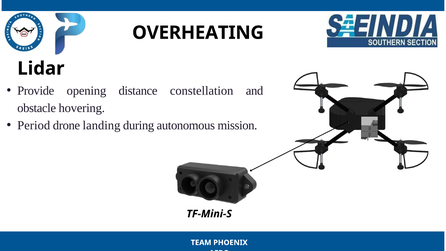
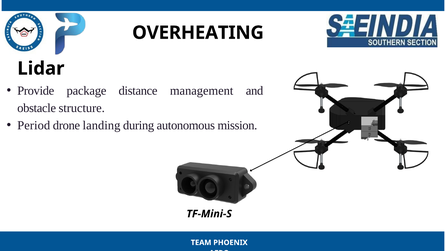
opening: opening -> package
constellation: constellation -> management
hovering: hovering -> structure
